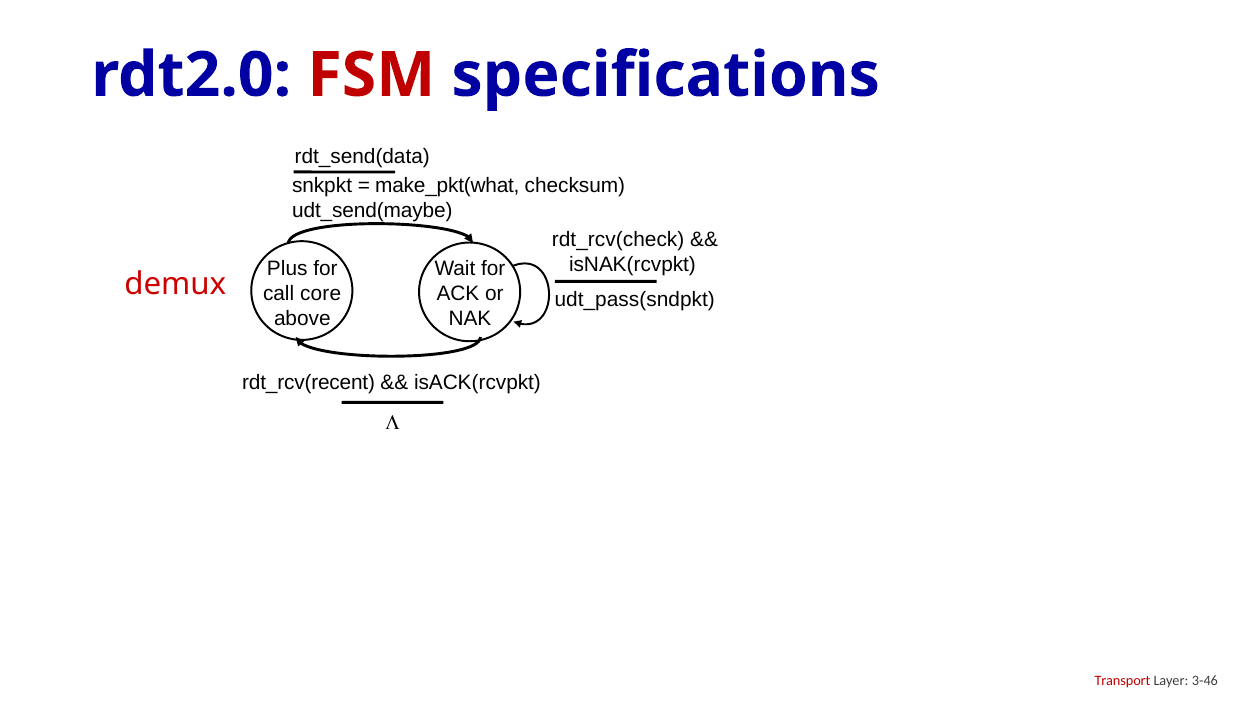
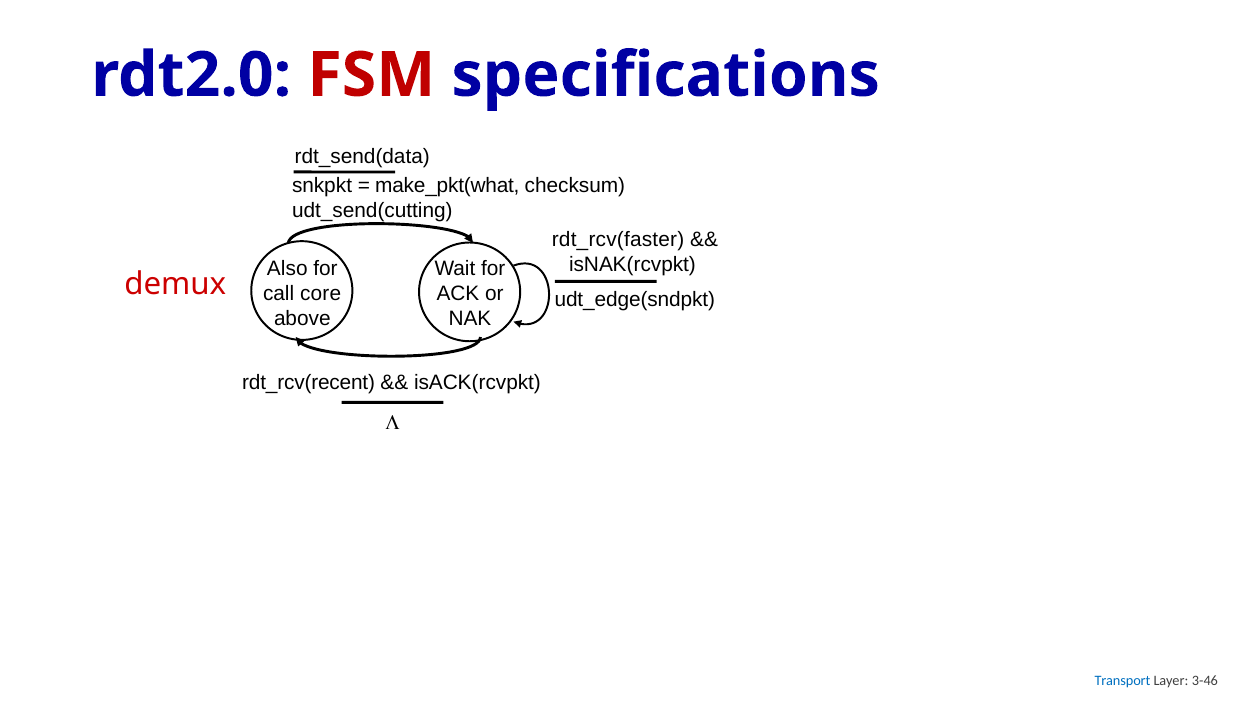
udt_send(maybe: udt_send(maybe -> udt_send(cutting
rdt_rcv(check: rdt_rcv(check -> rdt_rcv(faster
Plus: Plus -> Also
udt_pass(sndpkt: udt_pass(sndpkt -> udt_edge(sndpkt
Transport colour: red -> blue
